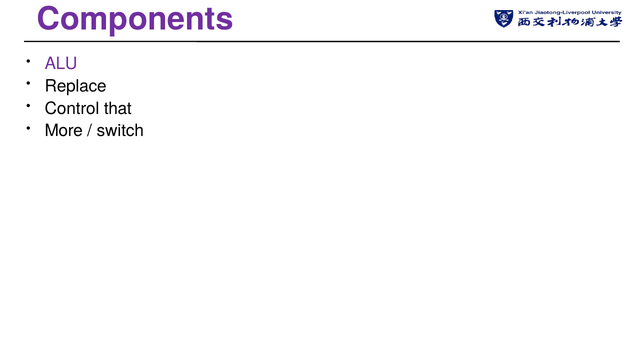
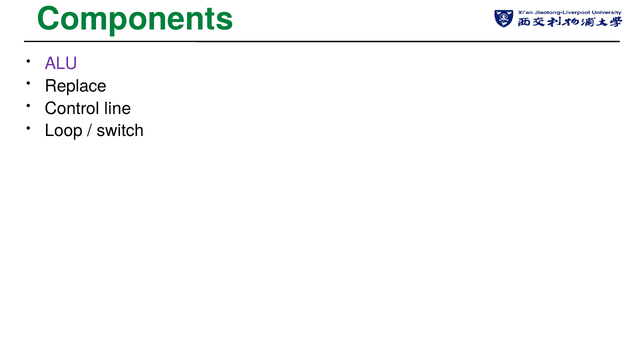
Components colour: purple -> green
that: that -> line
More: More -> Loop
